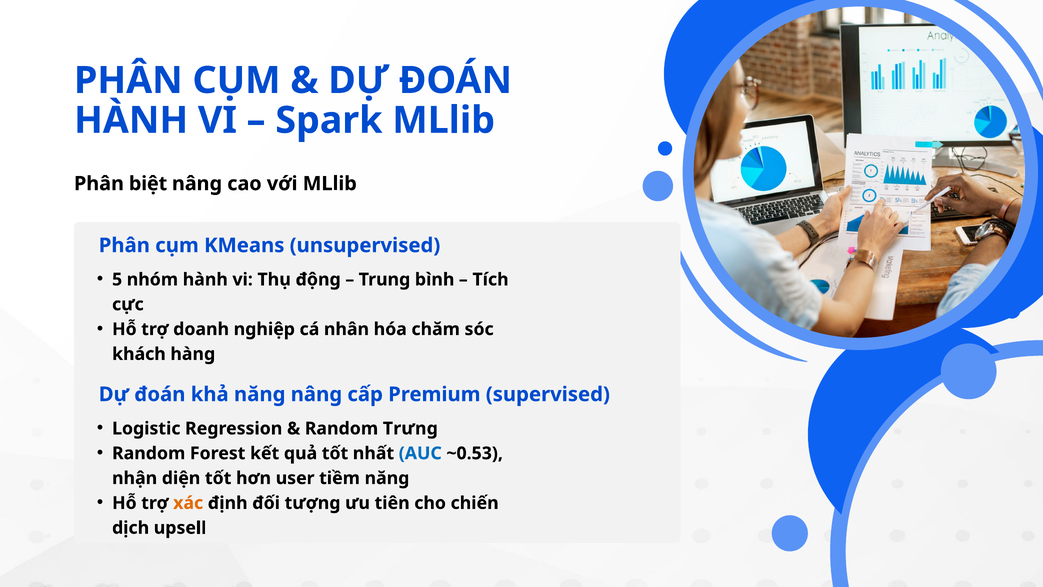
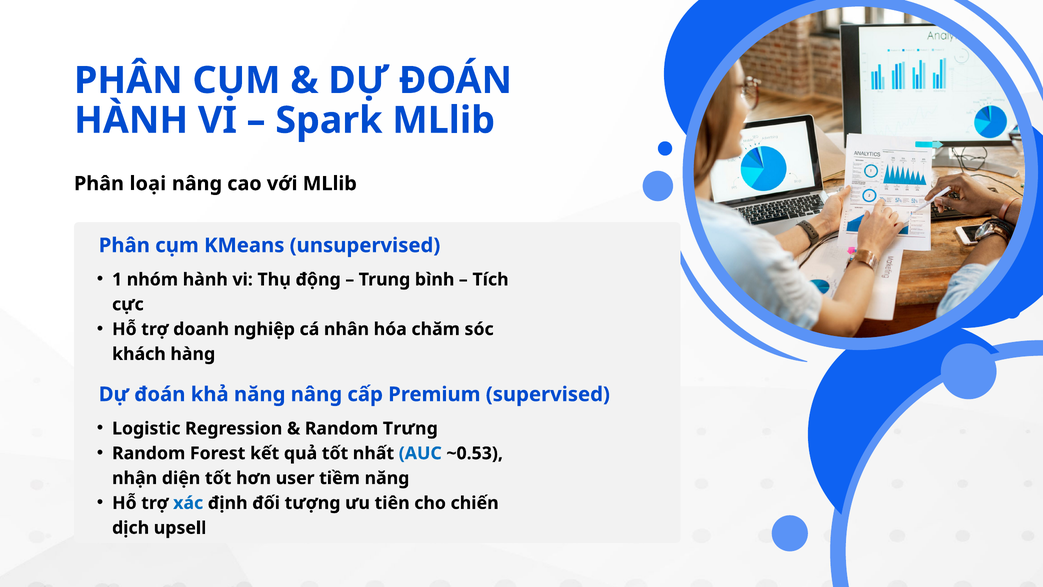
biệt: biệt -> loại
5: 5 -> 1
xác colour: orange -> blue
